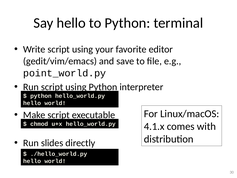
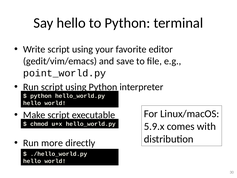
4.1.x: 4.1.x -> 5.9.x
slides: slides -> more
